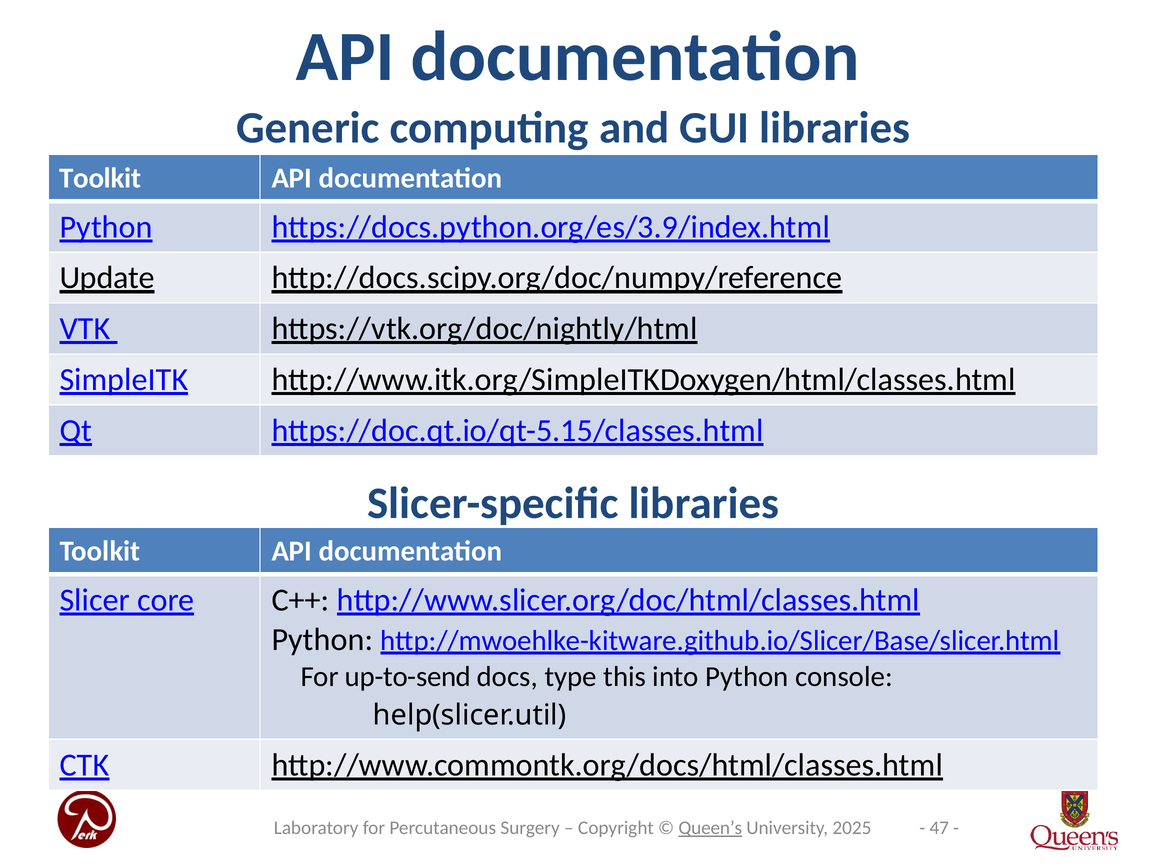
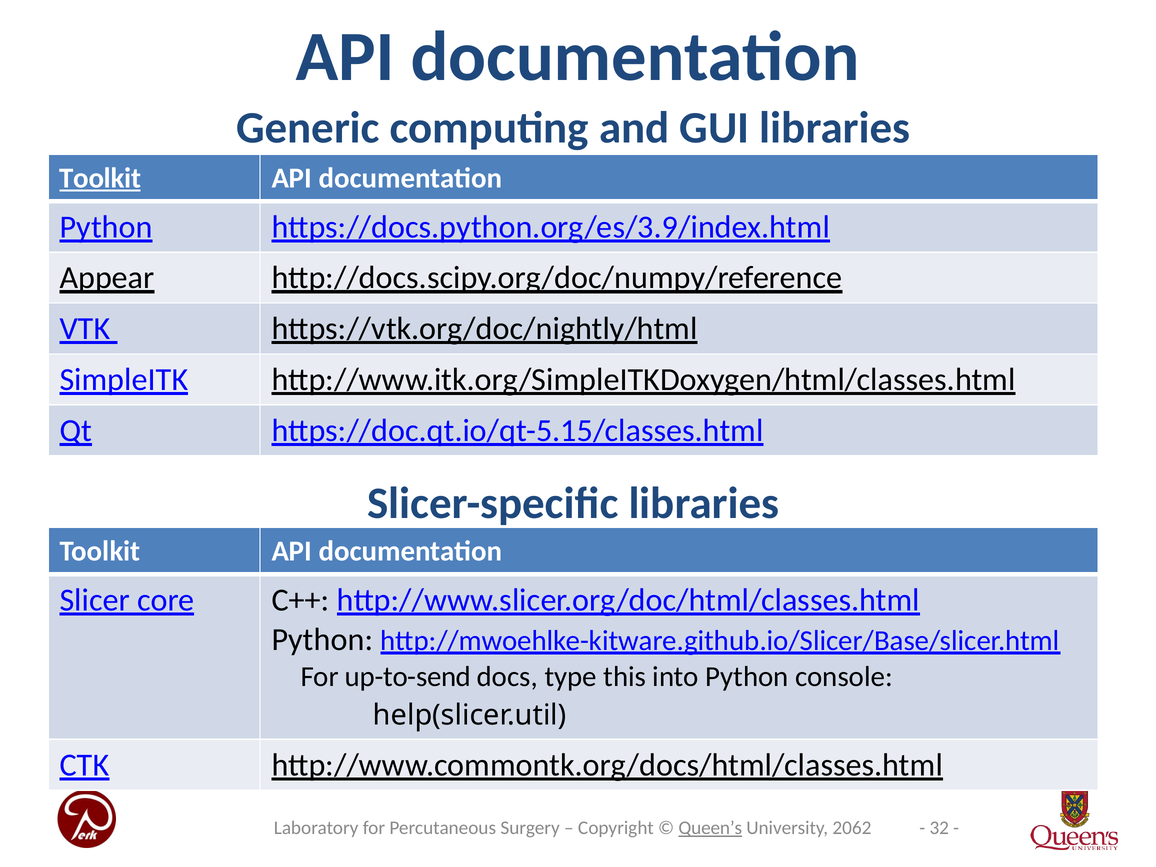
Toolkit at (100, 178) underline: none -> present
Update: Update -> Appear
47: 47 -> 32
2025: 2025 -> 2062
